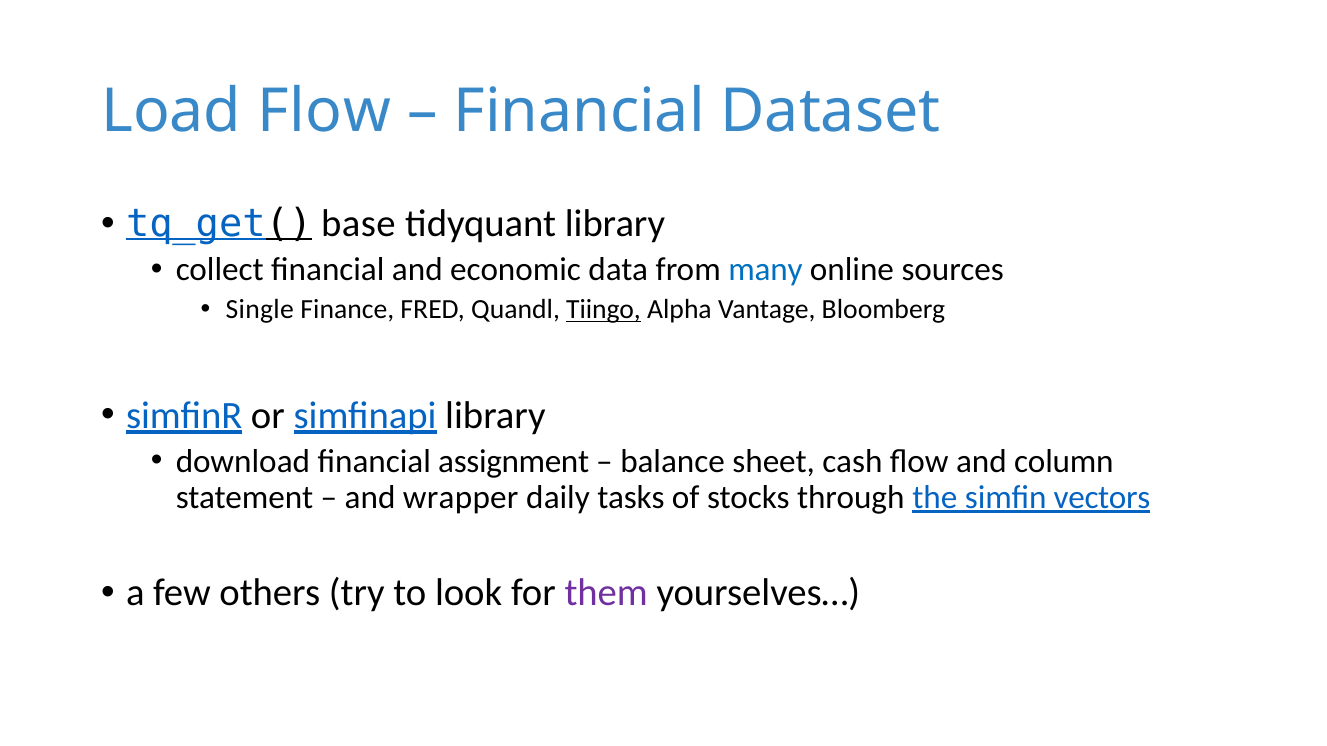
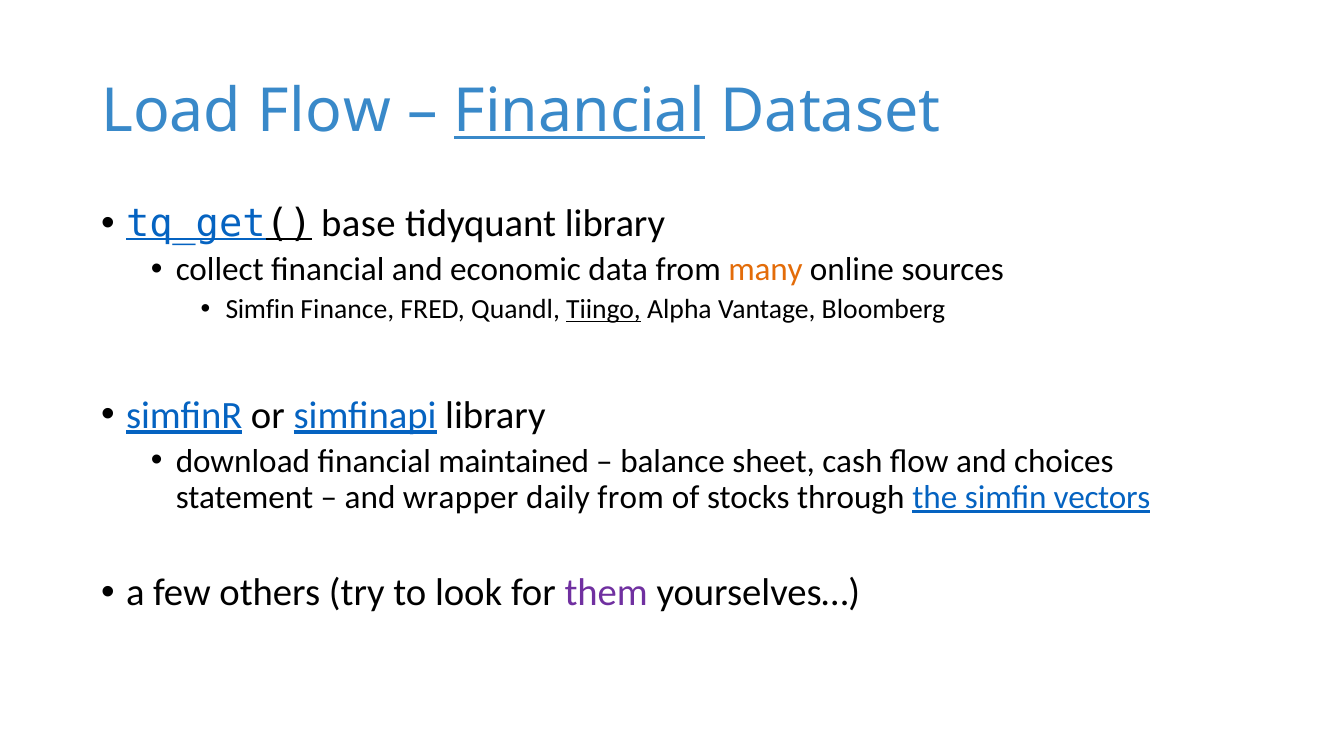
Financial at (579, 111) underline: none -> present
many colour: blue -> orange
Single at (260, 310): Single -> Simfin
assignment: assignment -> maintained
column: column -> choices
daily tasks: tasks -> from
